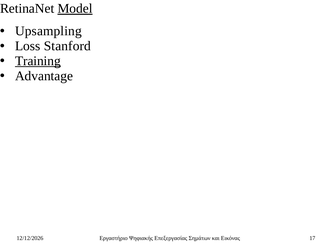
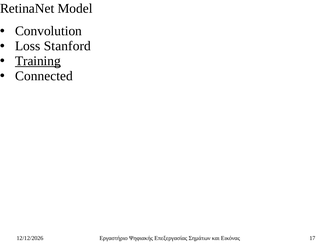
Model underline: present -> none
Upsampling: Upsampling -> Convolution
Advantage: Advantage -> Connected
